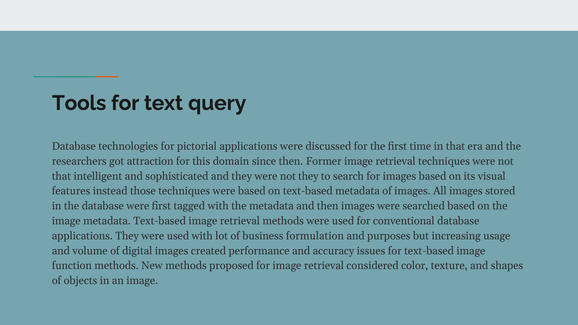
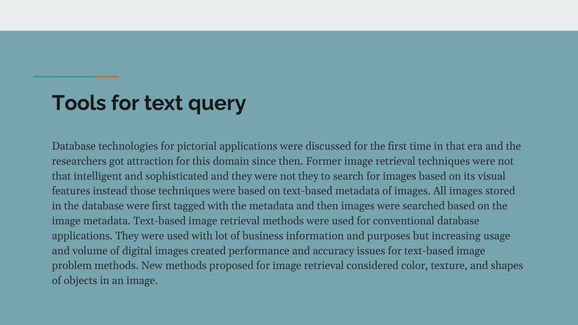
formulation: formulation -> information
function: function -> problem
